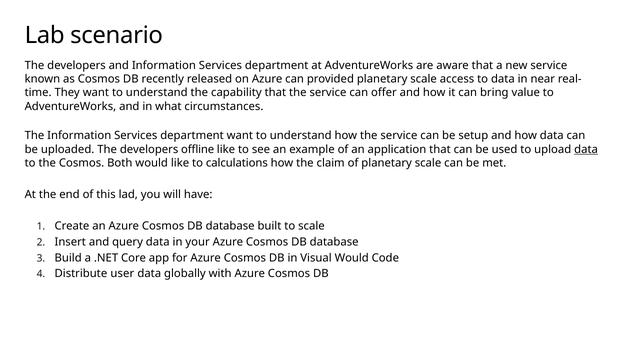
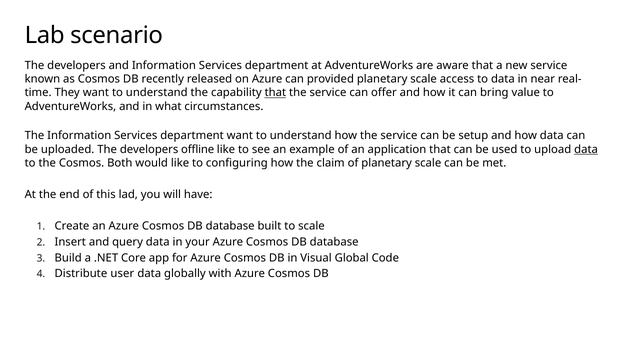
that at (275, 93) underline: none -> present
calculations: calculations -> configuring
Visual Would: Would -> Global
